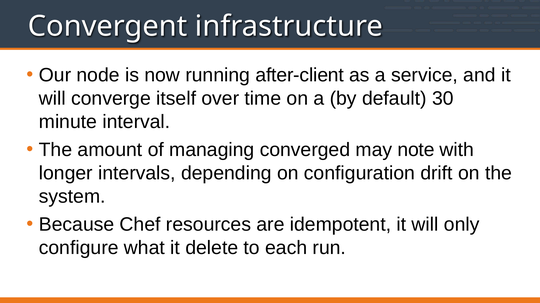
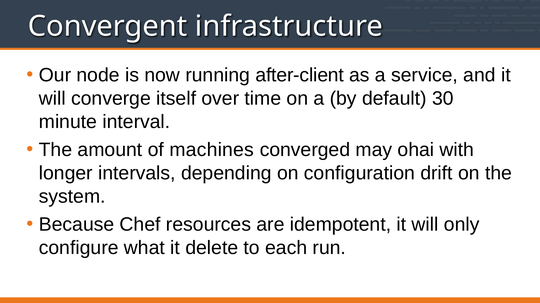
managing: managing -> machines
note: note -> ohai
